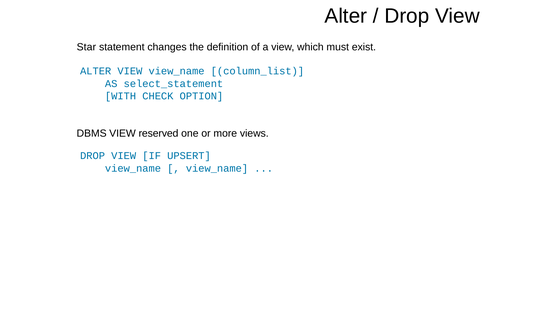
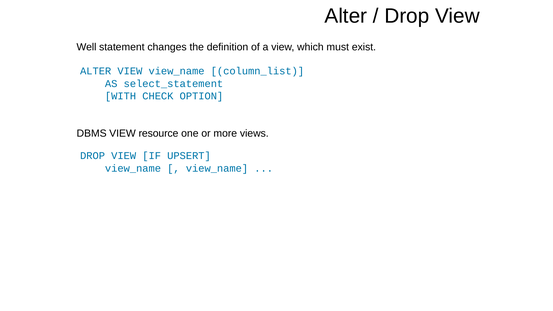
Star: Star -> Well
reserved: reserved -> resource
